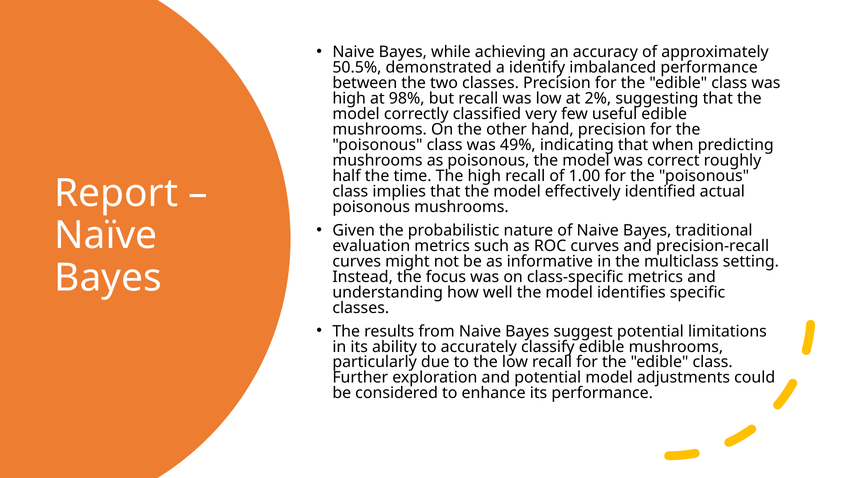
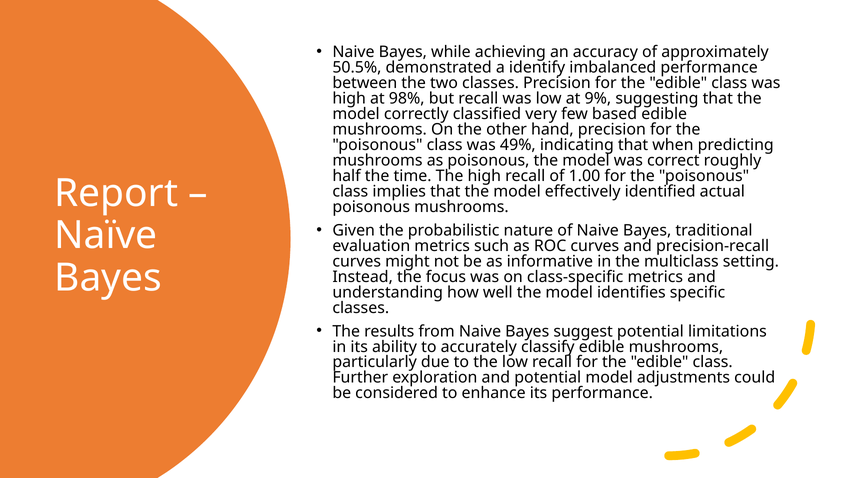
2%: 2% -> 9%
useful: useful -> based
